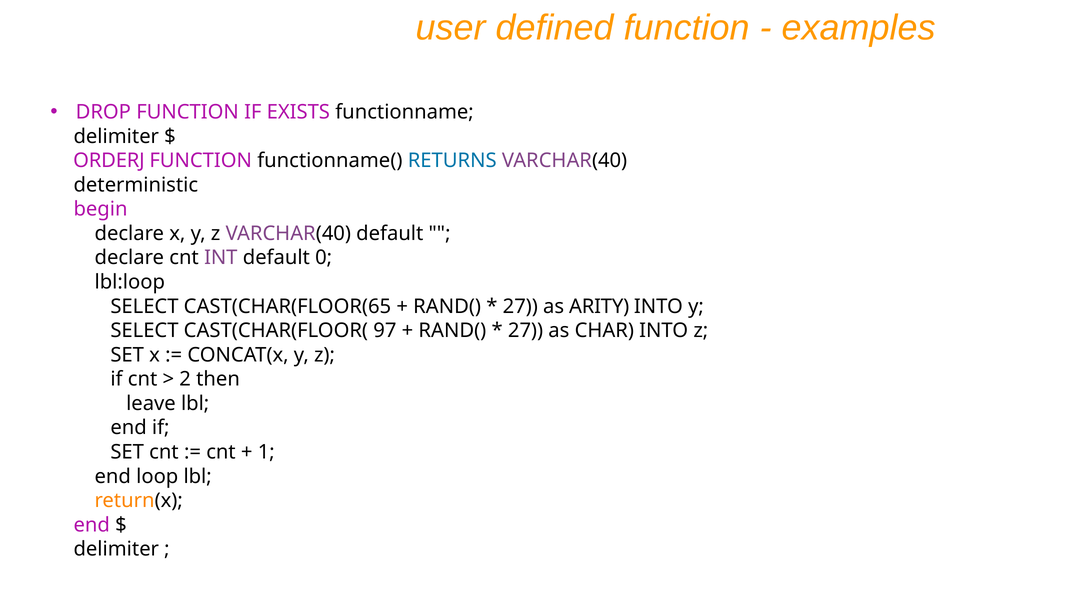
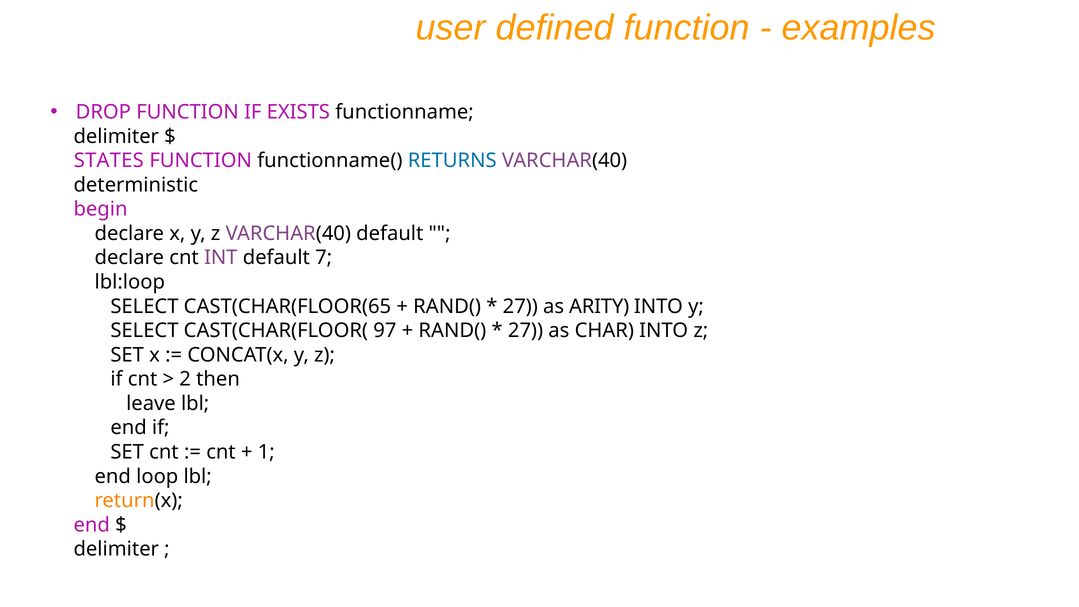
ORDERJ: ORDERJ -> STATES
0: 0 -> 7
